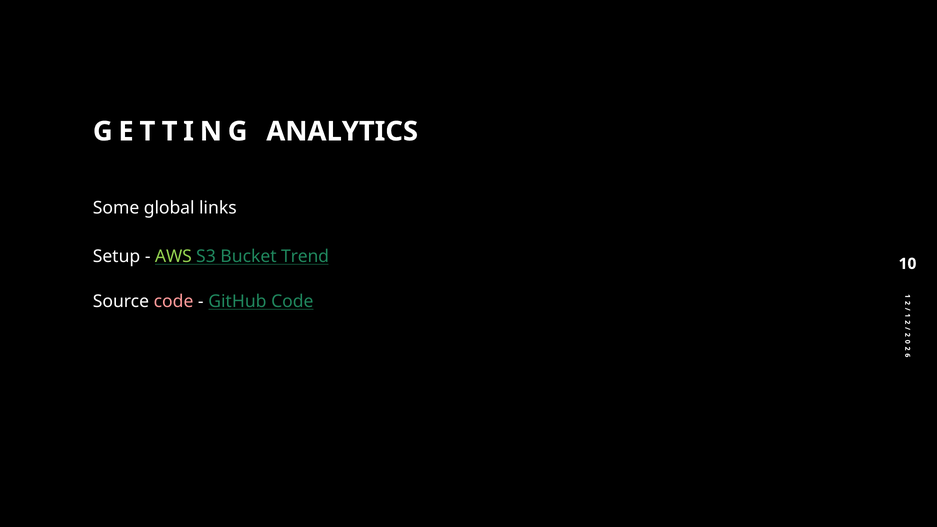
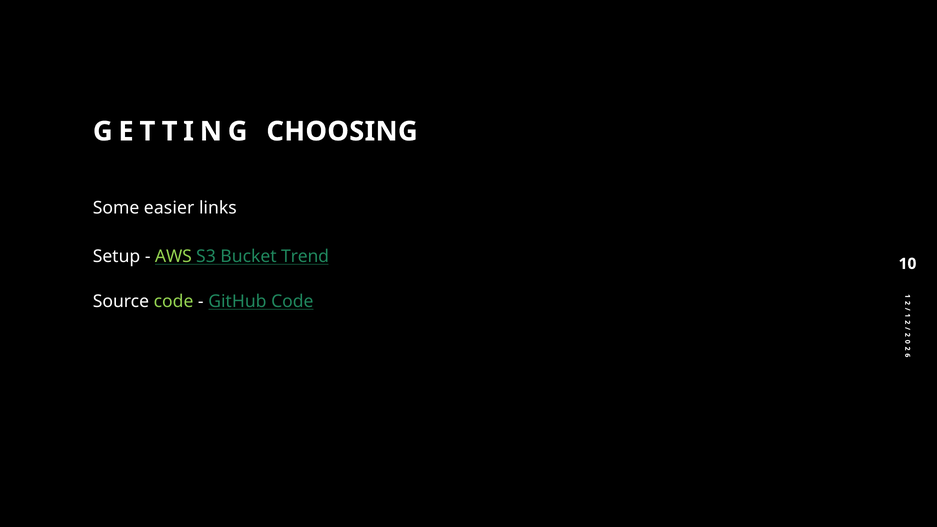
ANALYTICS: ANALYTICS -> CHOOSING
global: global -> easier
code at (174, 301) colour: pink -> light green
